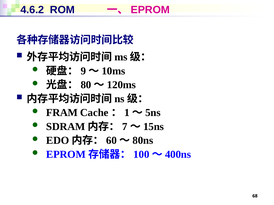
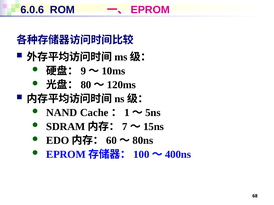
4.6.2: 4.6.2 -> 6.0.6
FRAM: FRAM -> NAND
